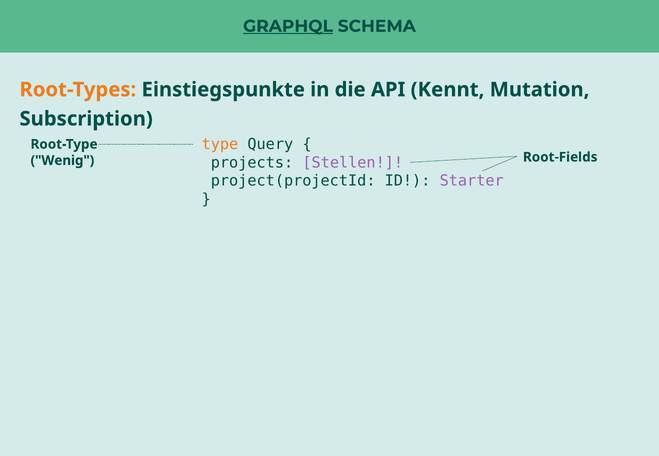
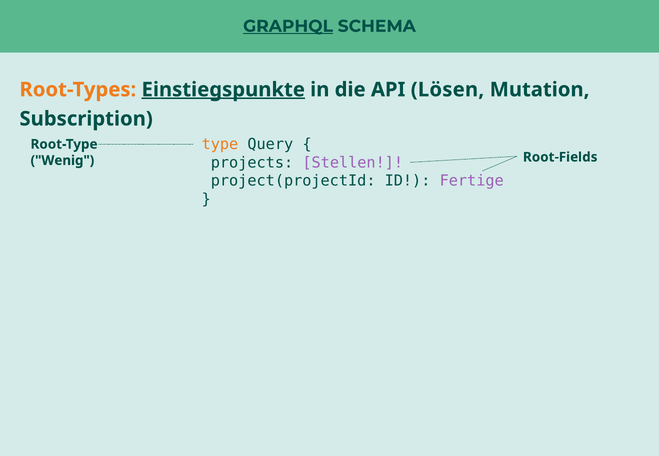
Einstiegspunkte underline: none -> present
Kennt: Kennt -> Lösen
Starter: Starter -> Fertige
